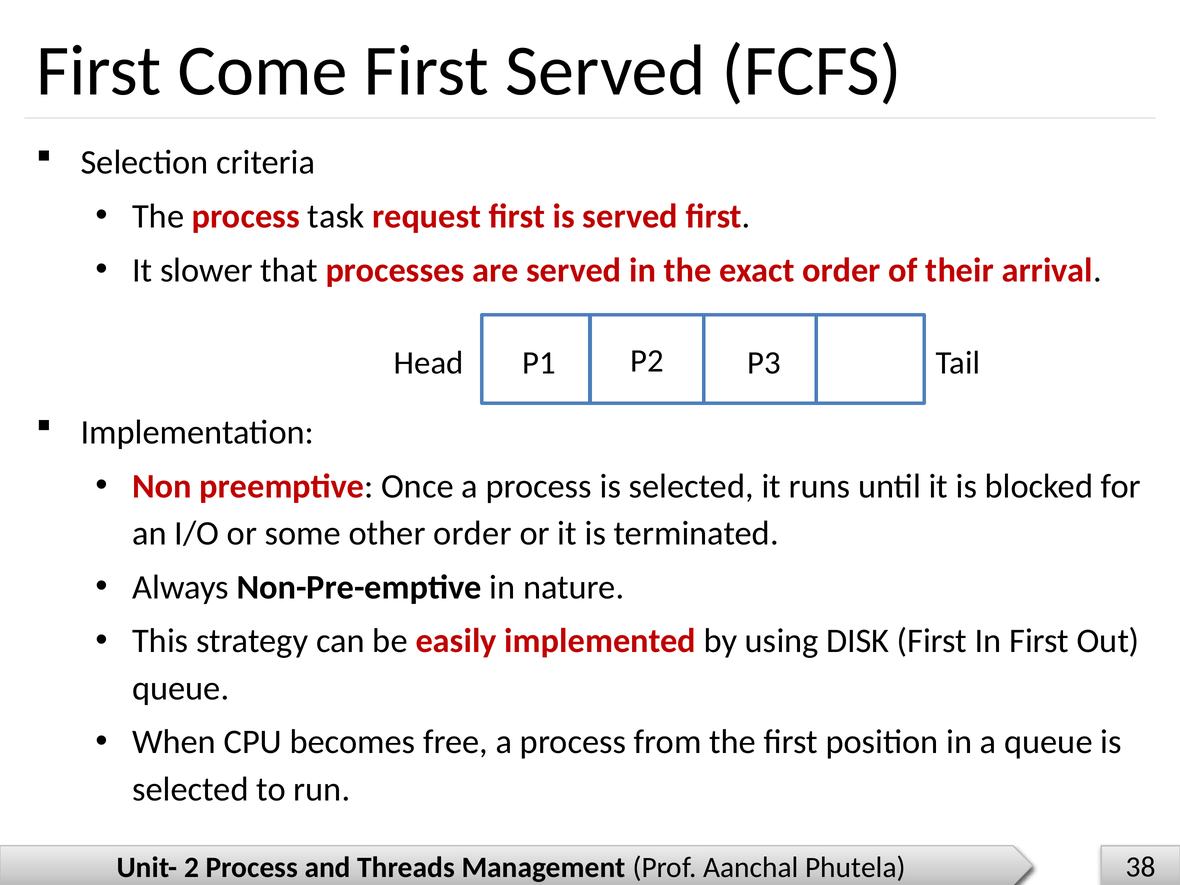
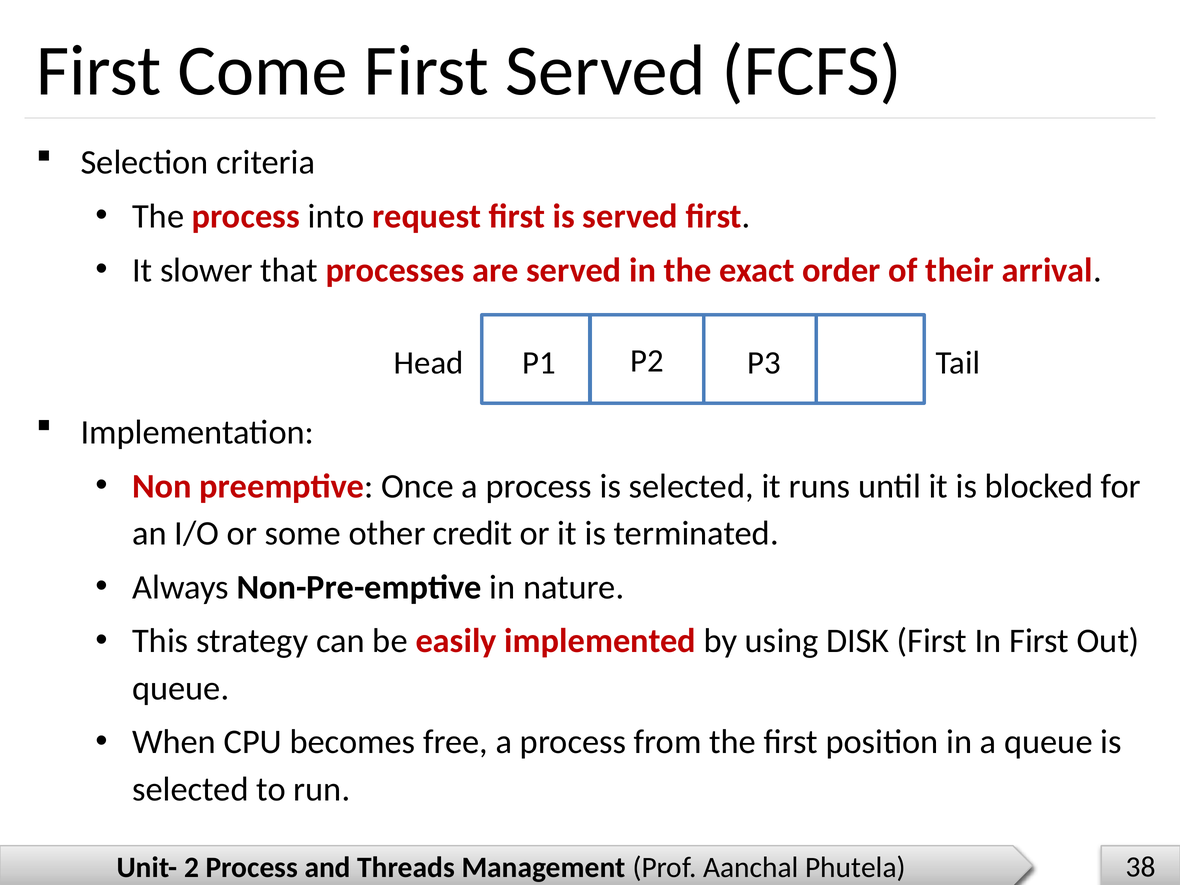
task: task -> into
other order: order -> credit
